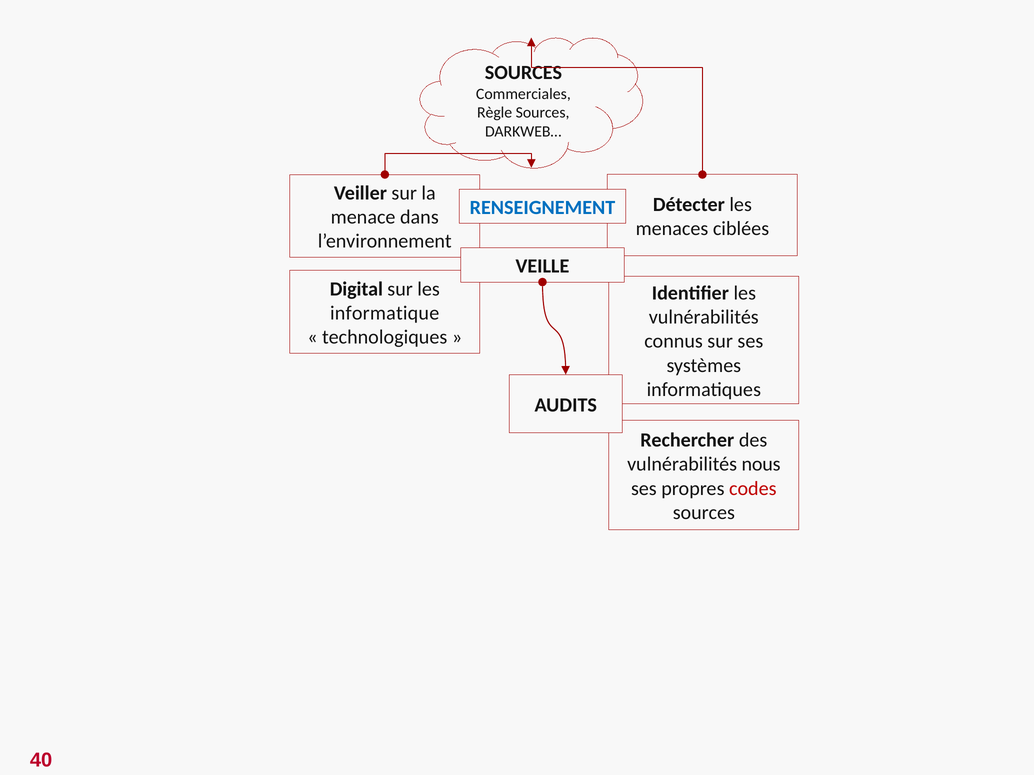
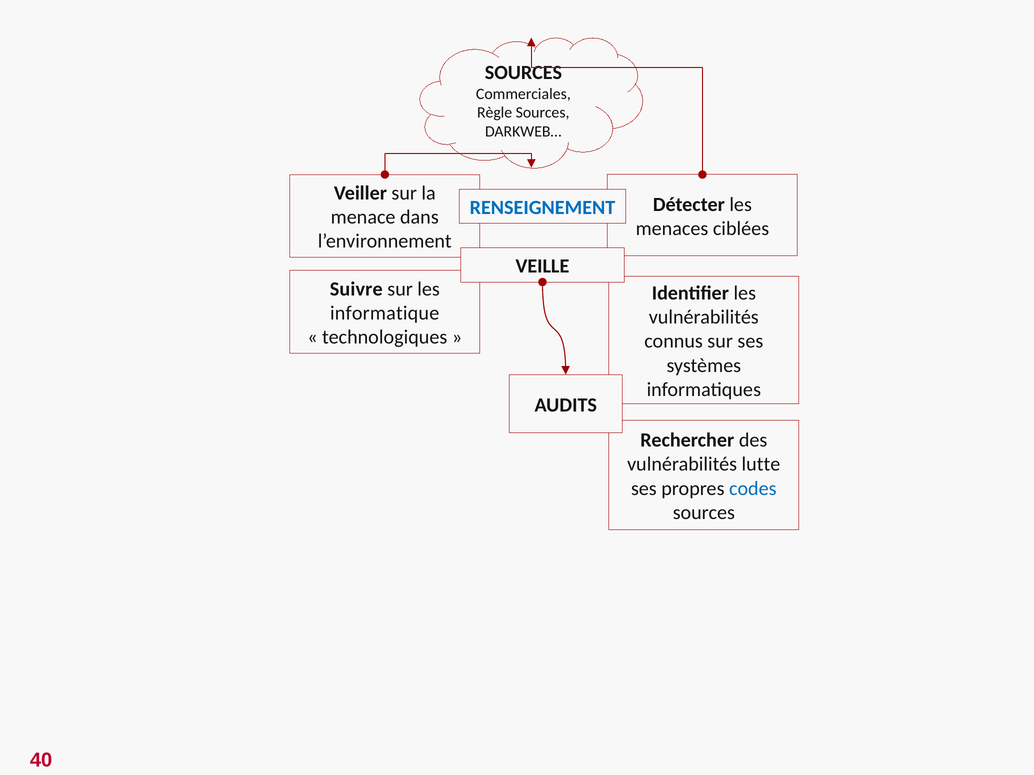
Digital: Digital -> Suivre
nous: nous -> lutte
codes colour: red -> blue
